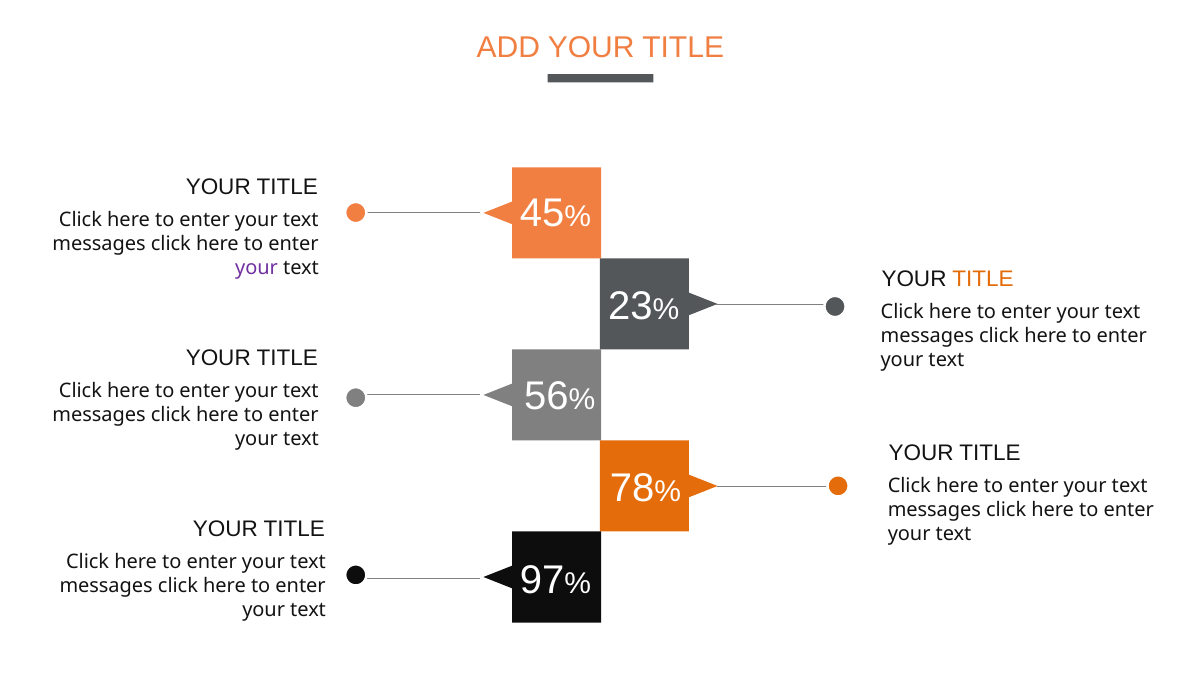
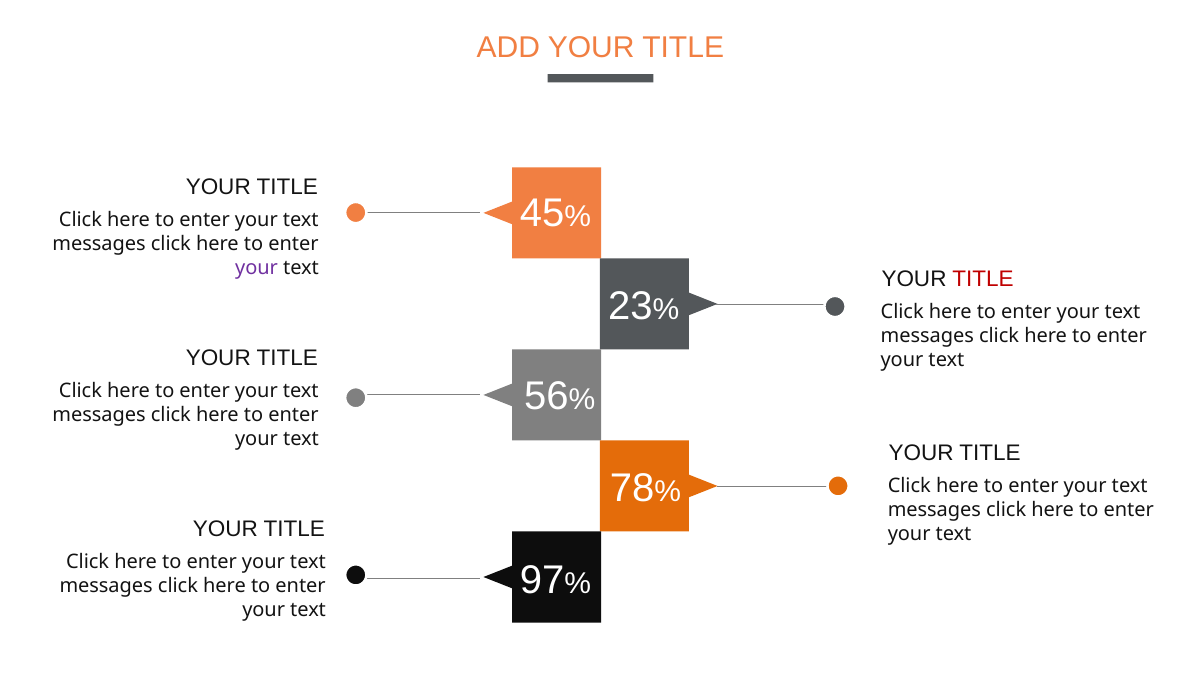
TITLE at (983, 279) colour: orange -> red
